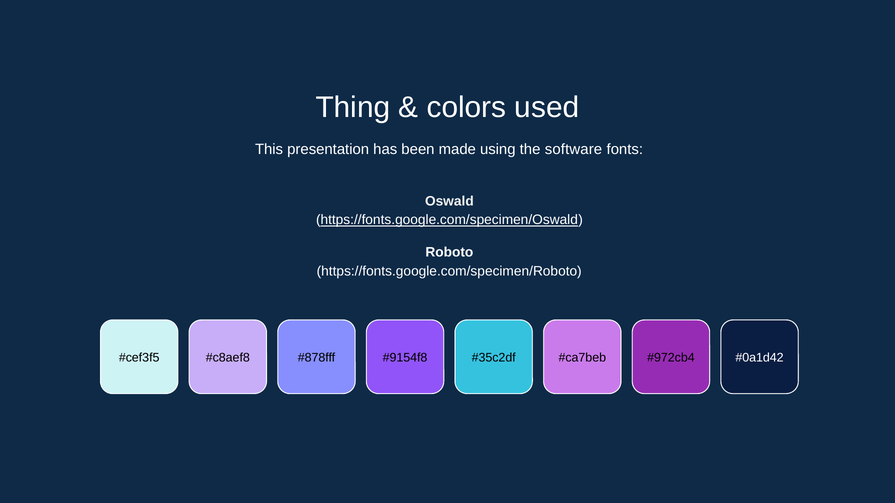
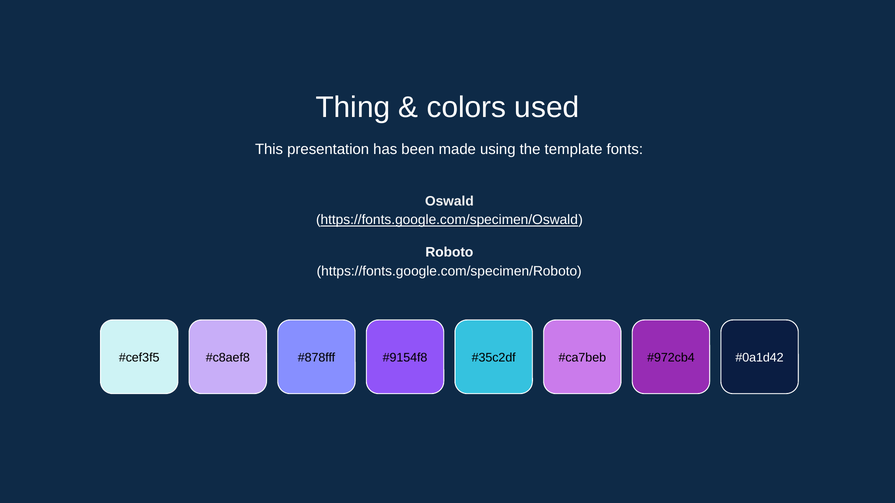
software: software -> template
